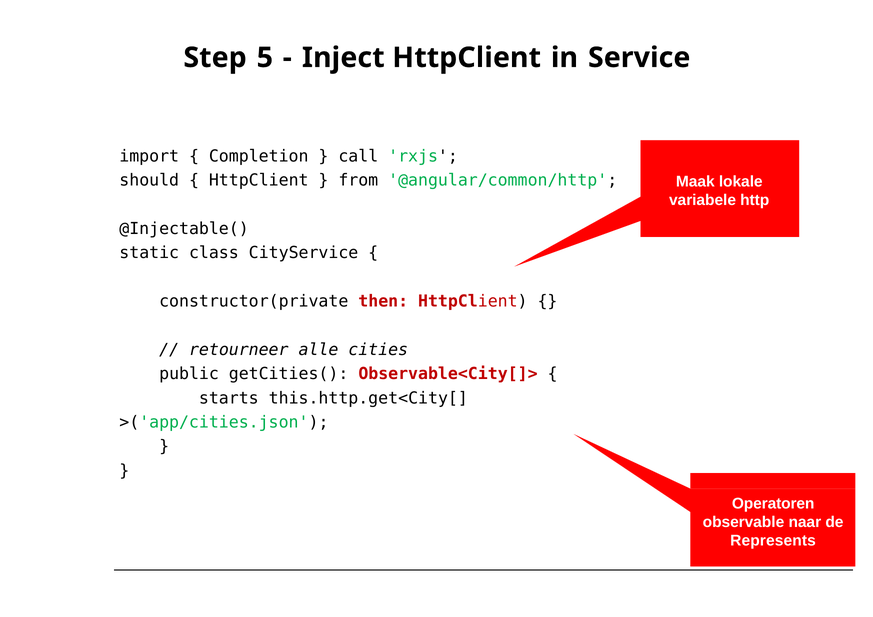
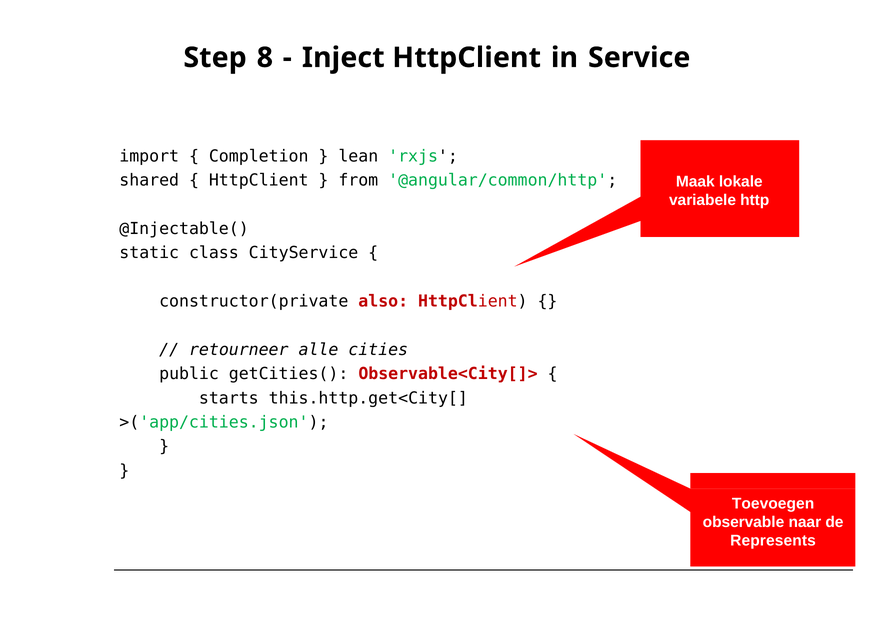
5: 5 -> 8
call: call -> lean
should: should -> shared
then: then -> also
Operatoren: Operatoren -> Toevoegen
